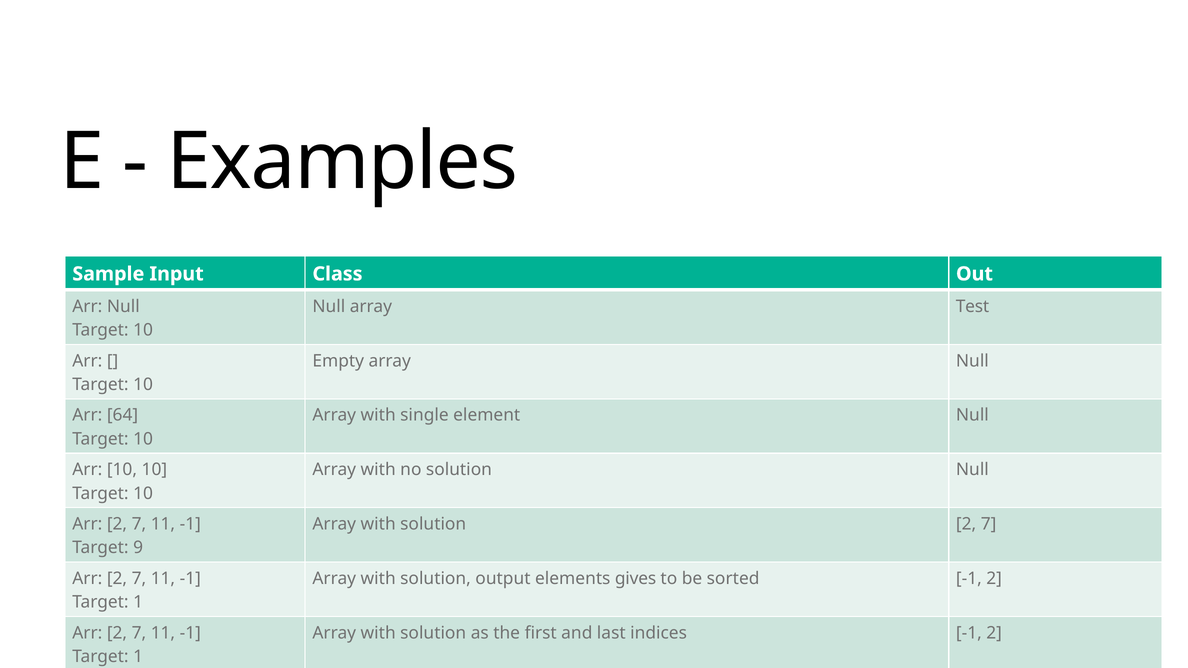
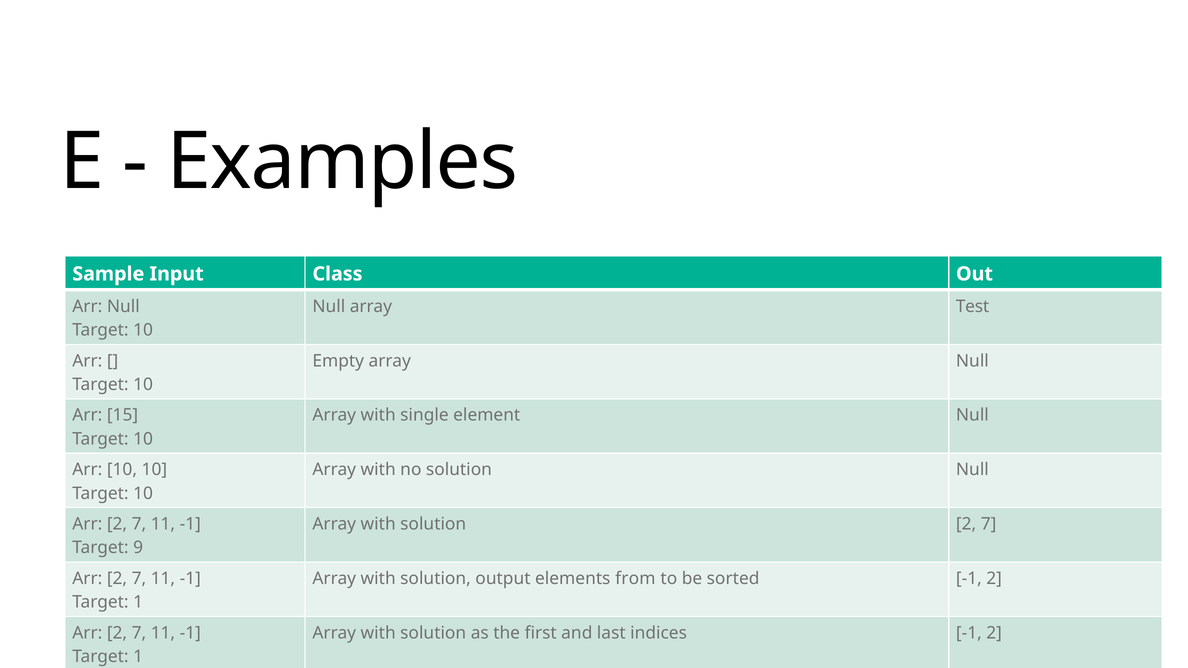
64: 64 -> 15
gives: gives -> from
